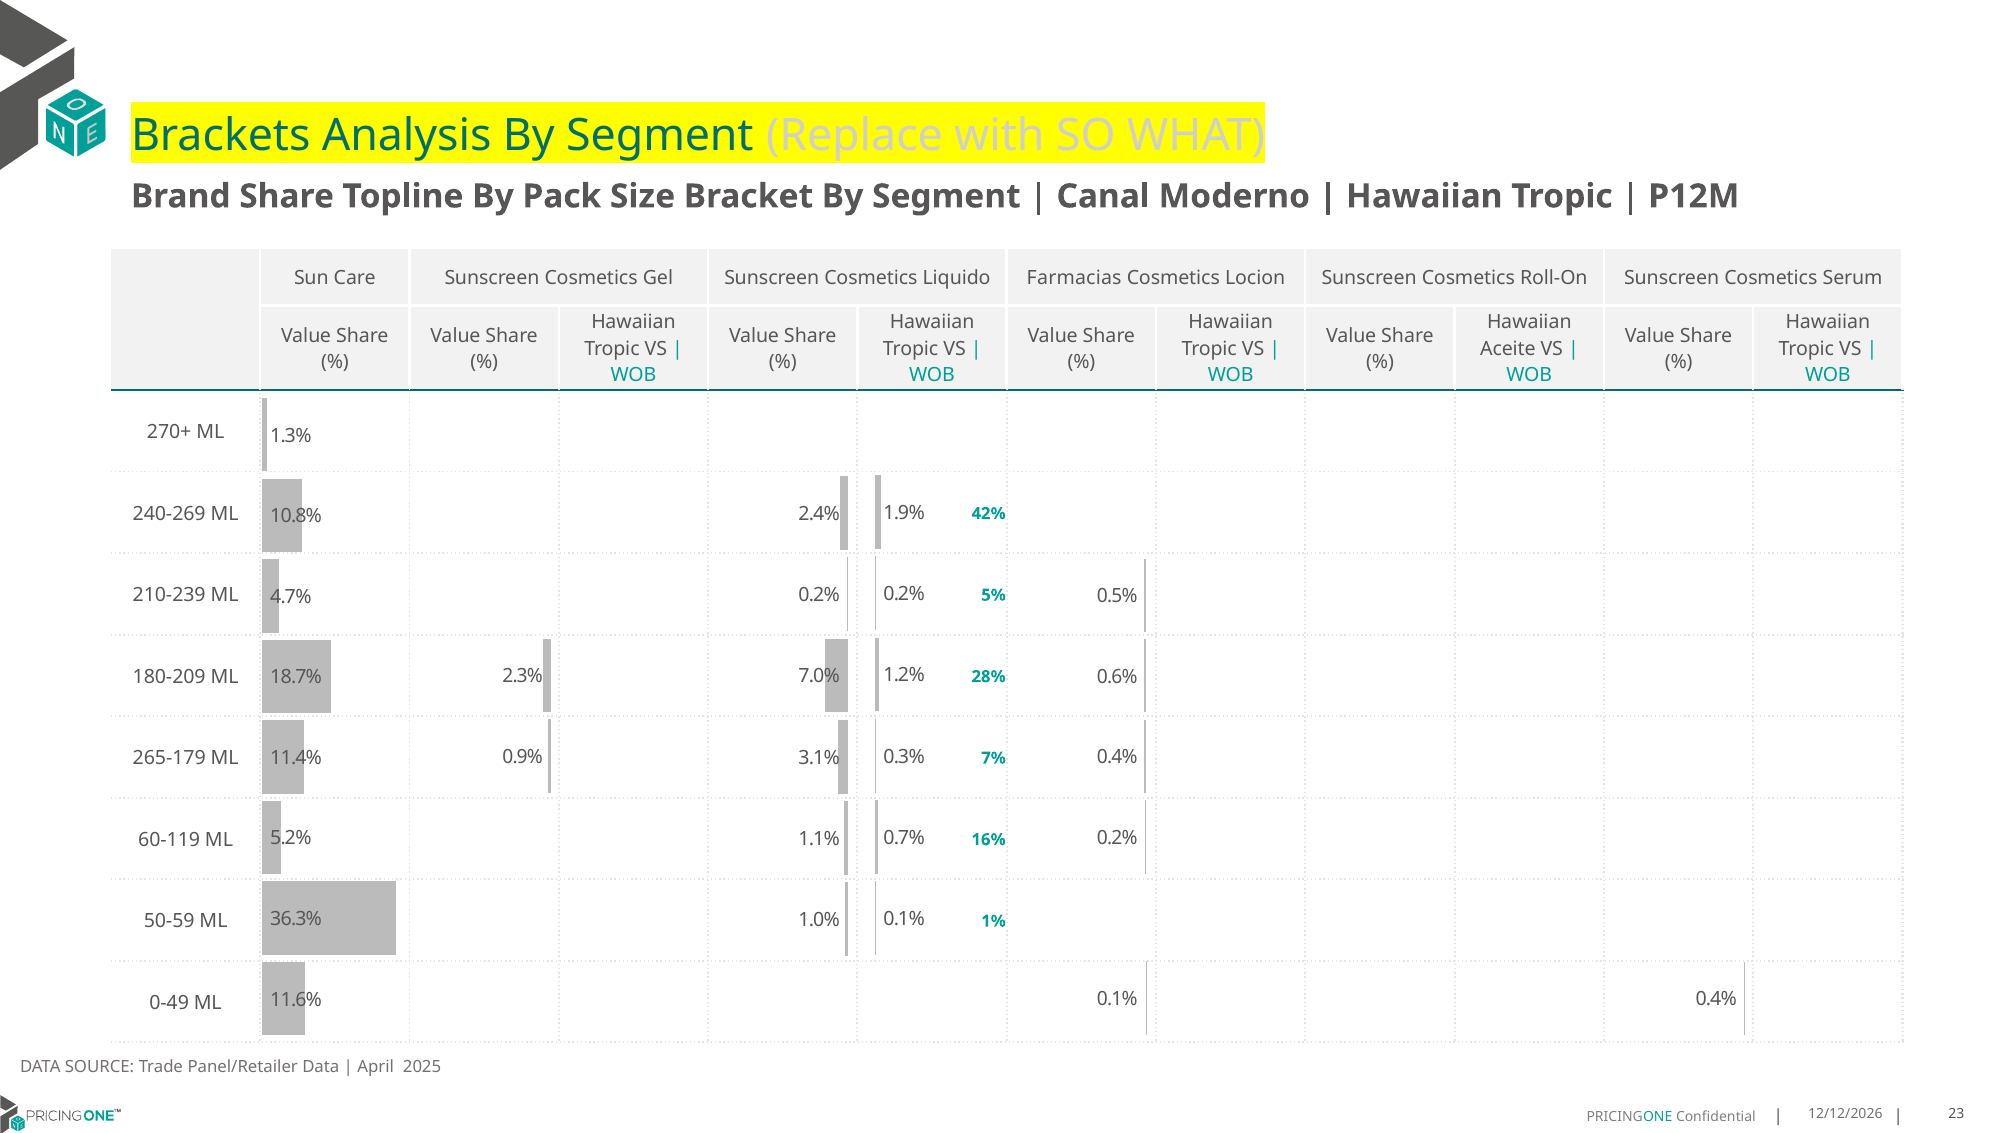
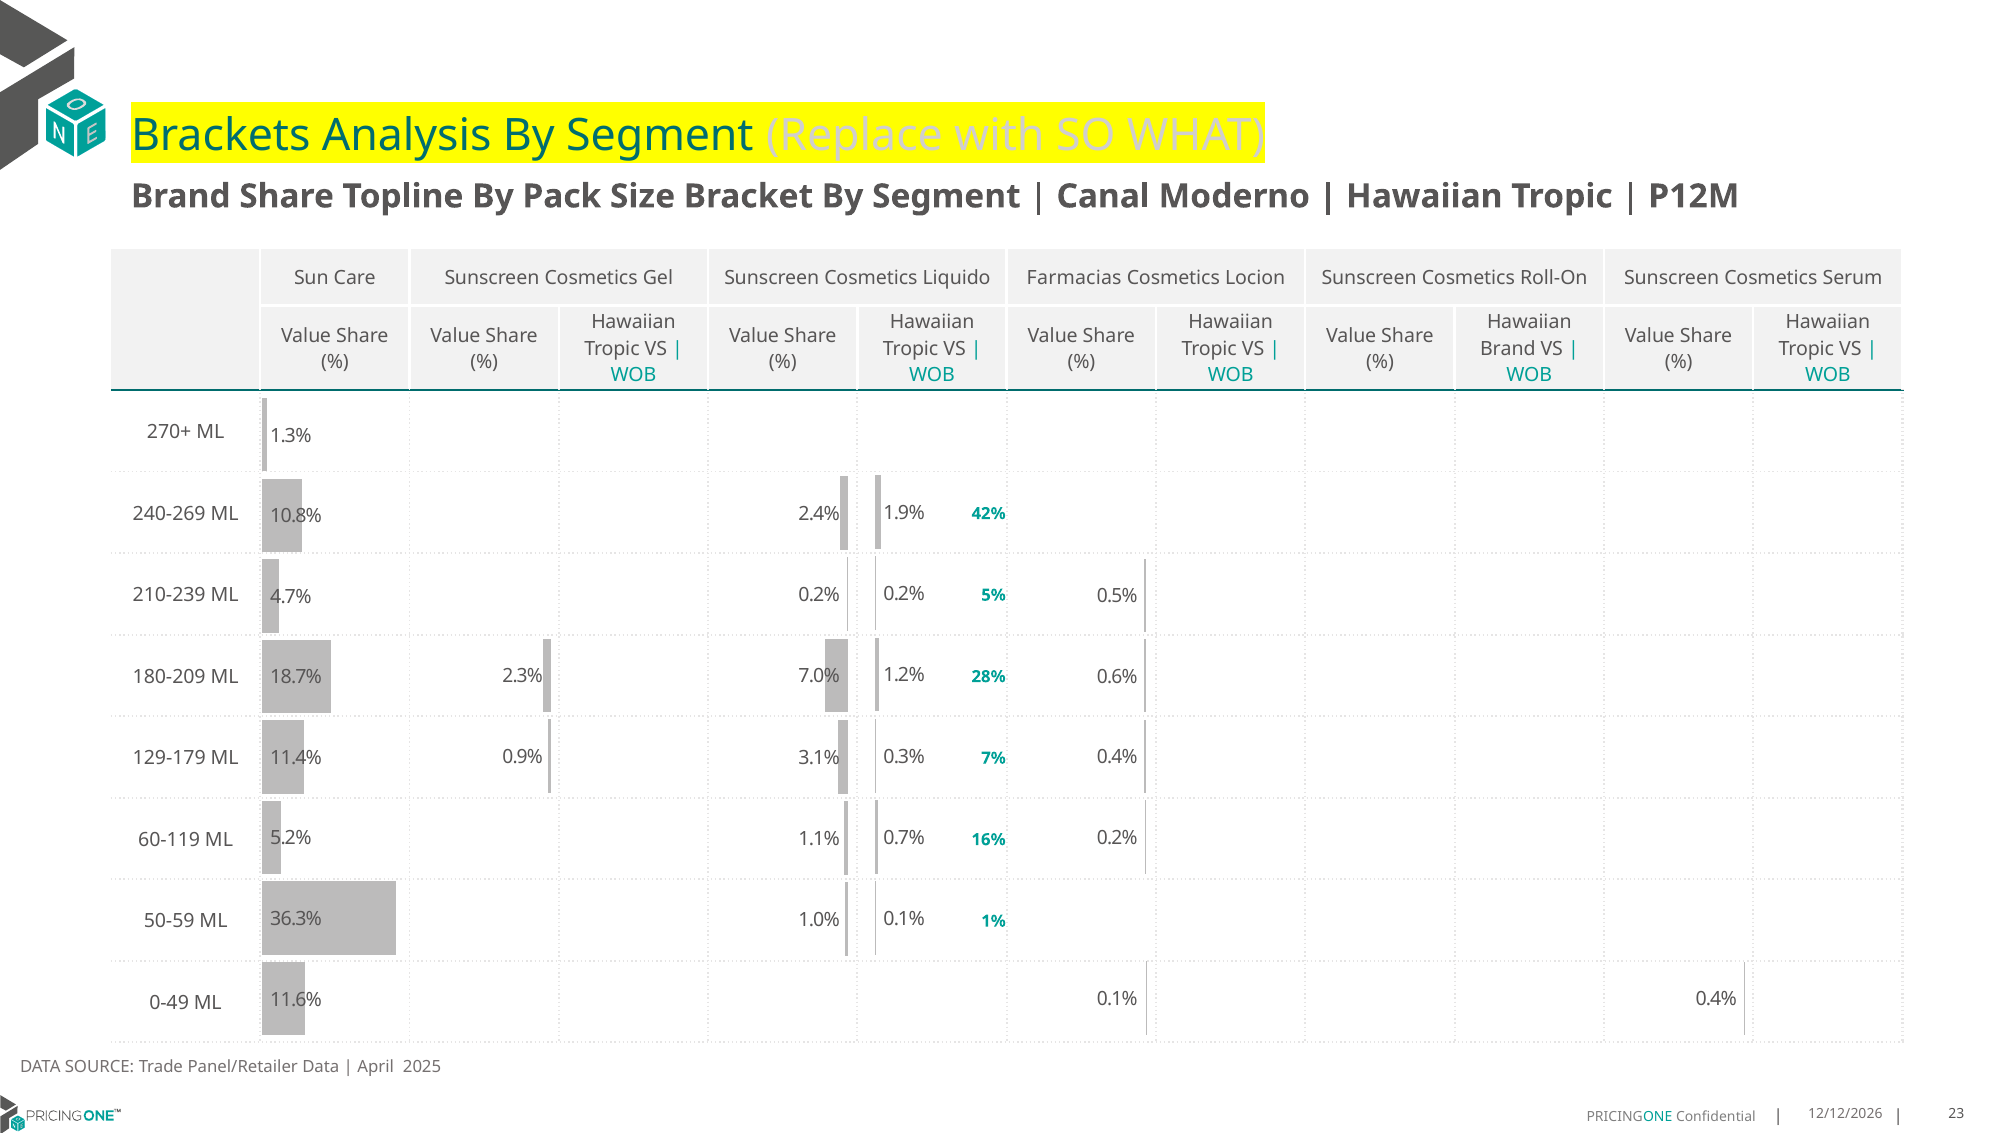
Aceite at (1508, 349): Aceite -> Brand
265-179: 265-179 -> 129-179
